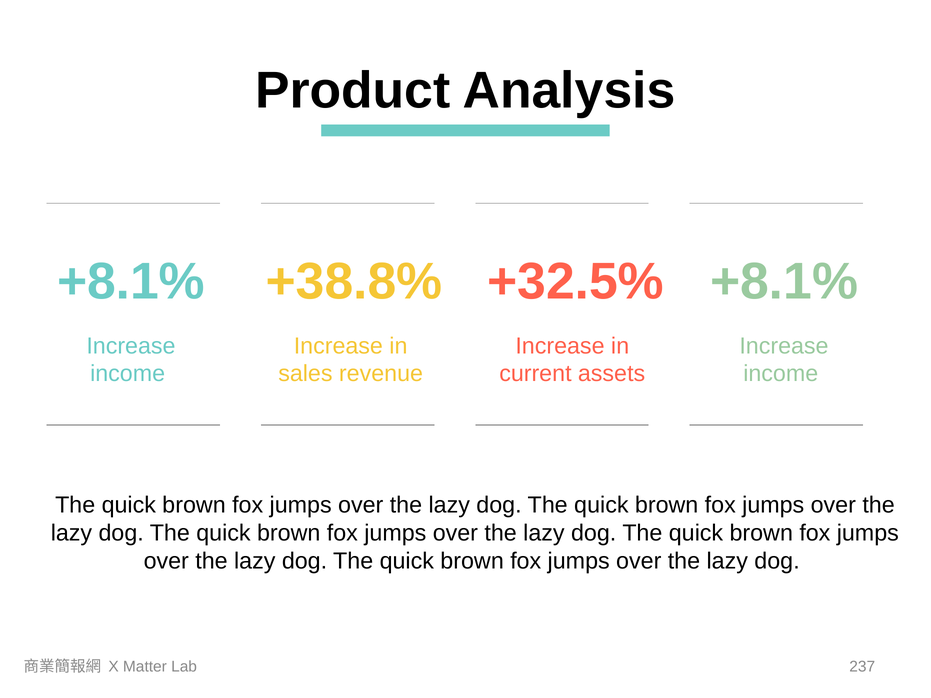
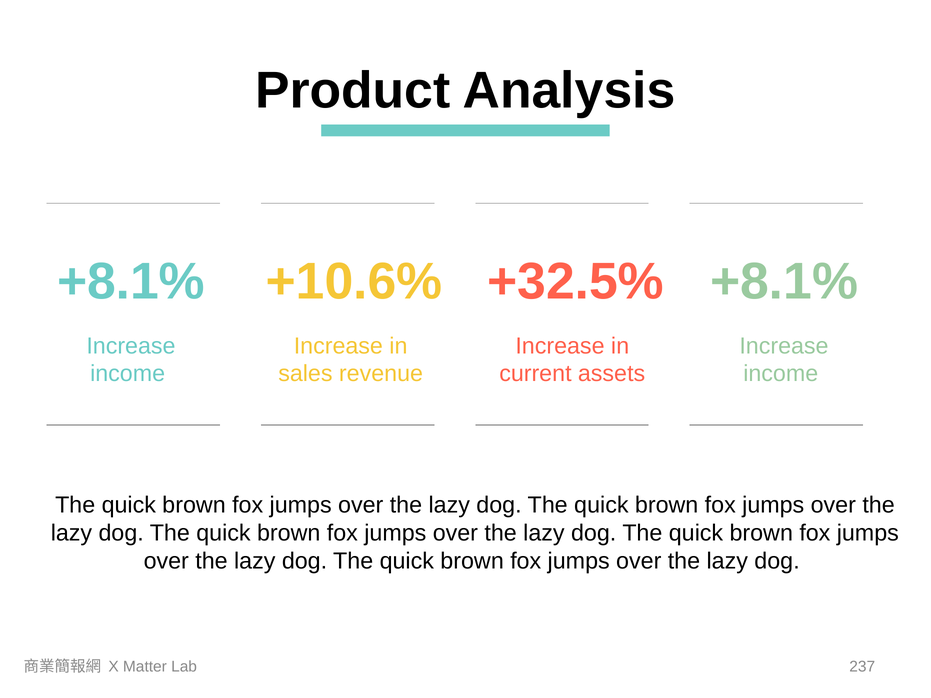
+38.8%: +38.8% -> +10.6%
